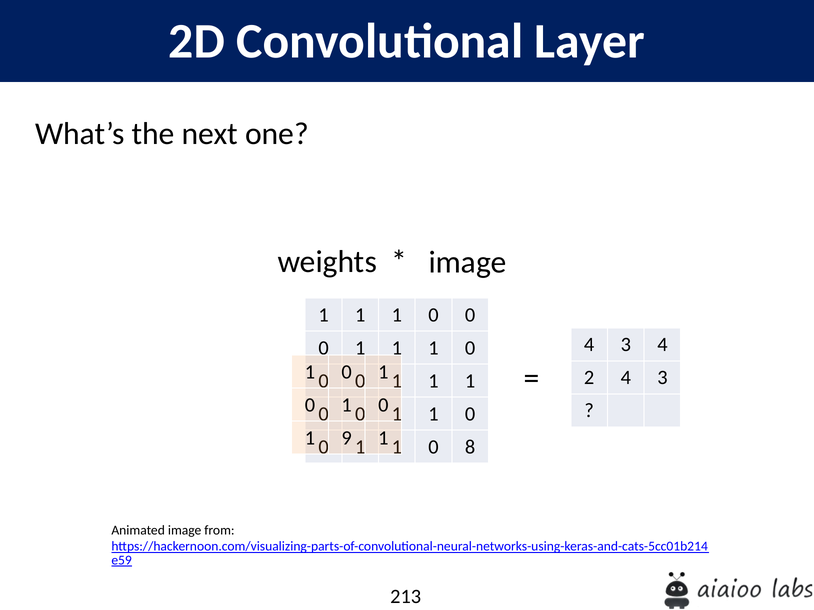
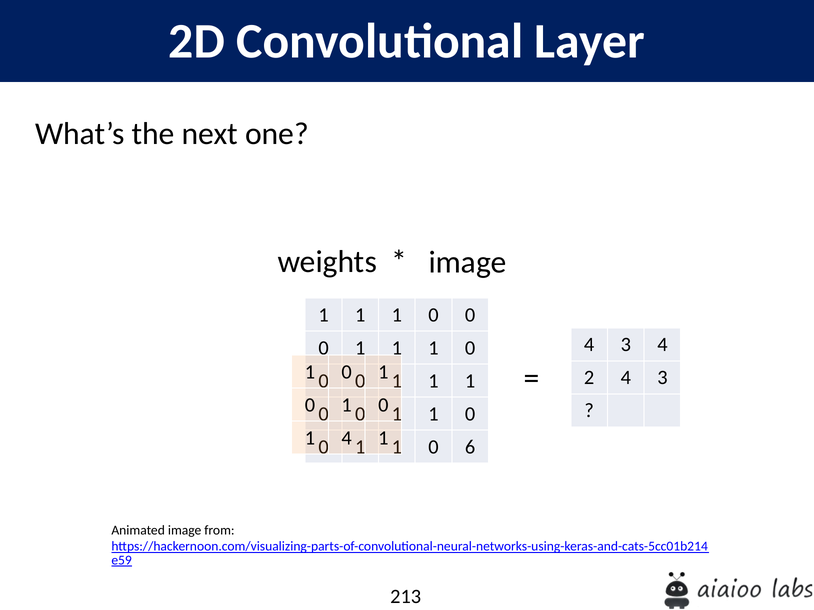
9 at (347, 438): 9 -> 4
8: 8 -> 6
